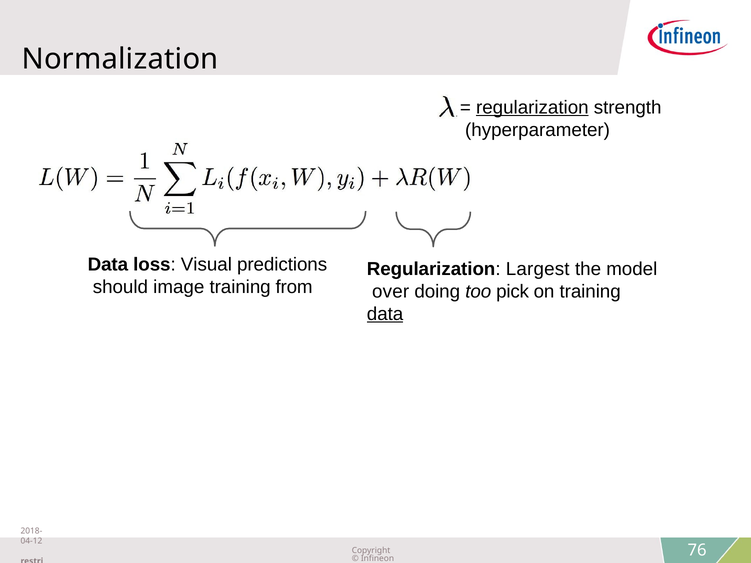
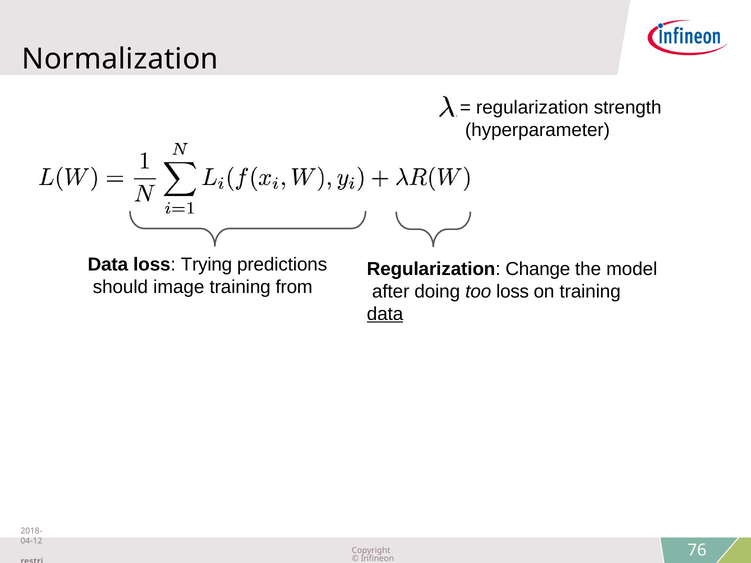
regularization at (532, 108) underline: present -> none
Visual: Visual -> Trying
Largest: Largest -> Change
over: over -> after
too pick: pick -> loss
